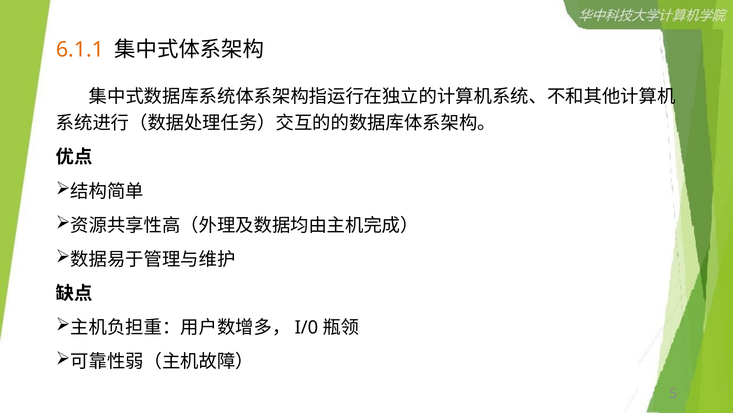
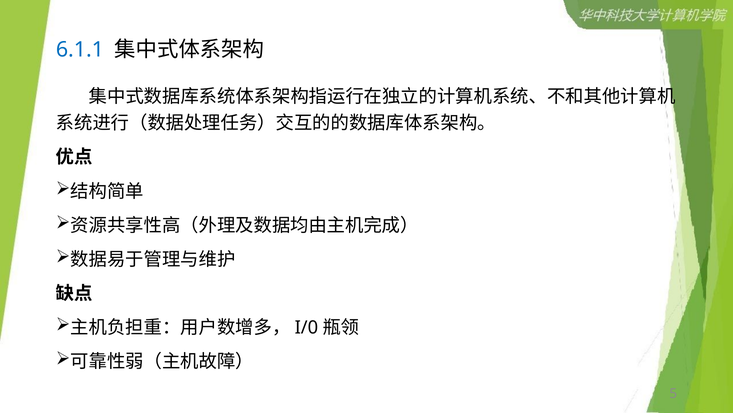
6.1.1 colour: orange -> blue
